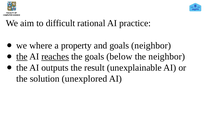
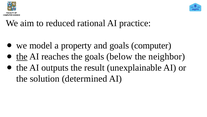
difficult: difficult -> reduced
where: where -> model
goals neighbor: neighbor -> computer
reaches underline: present -> none
unexplored: unexplored -> determined
